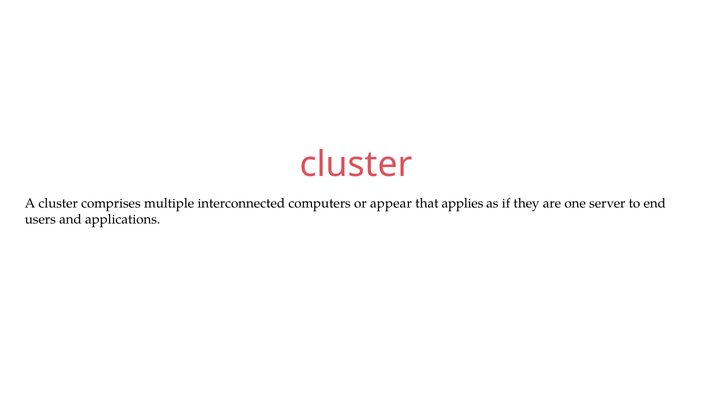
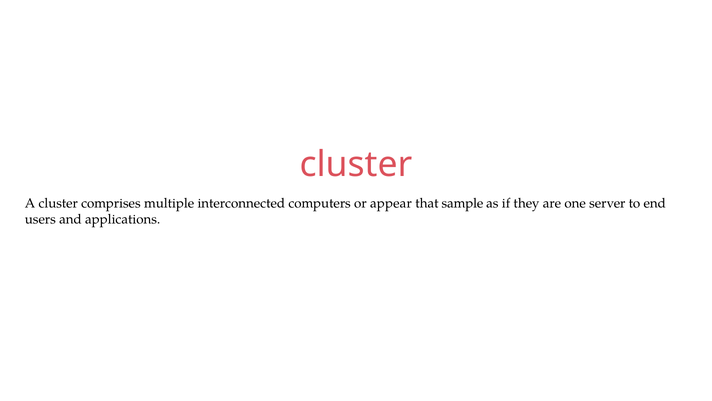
applies: applies -> sample
